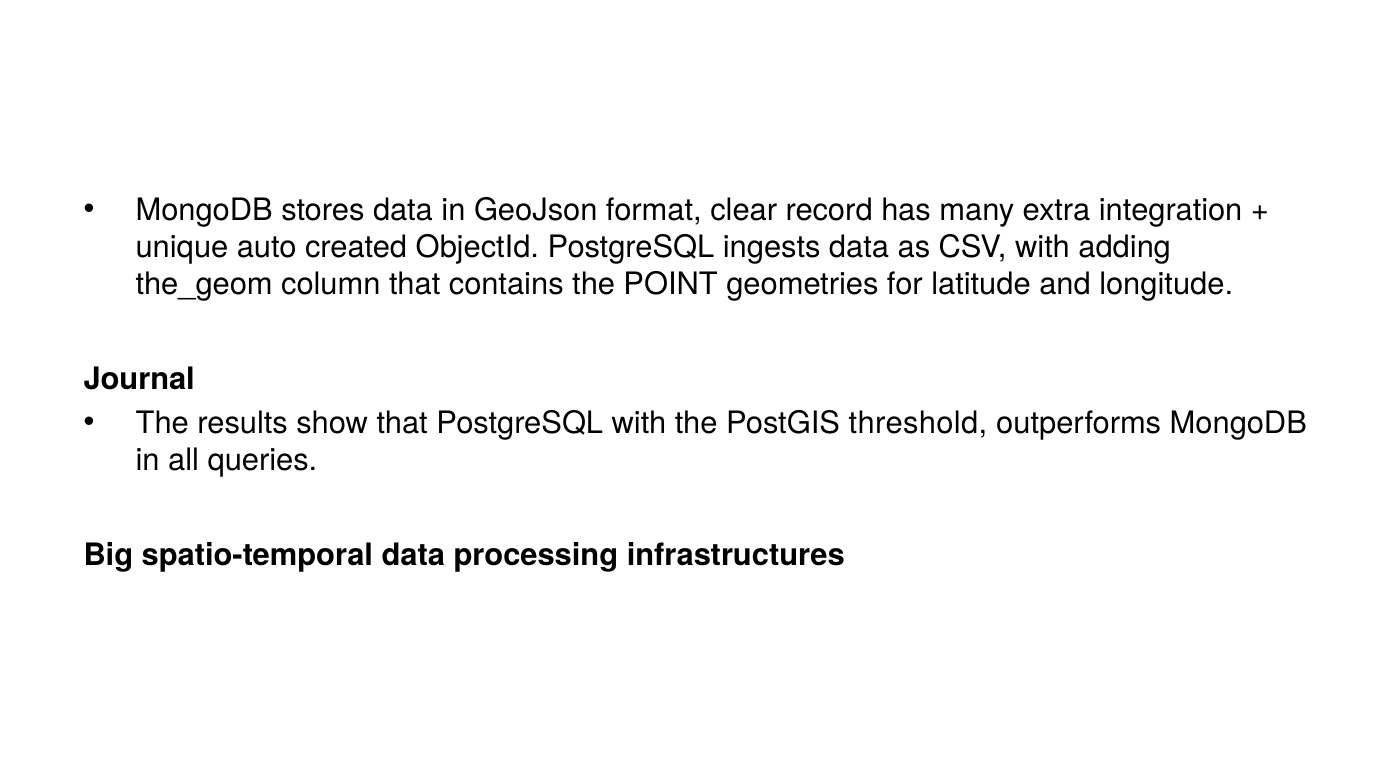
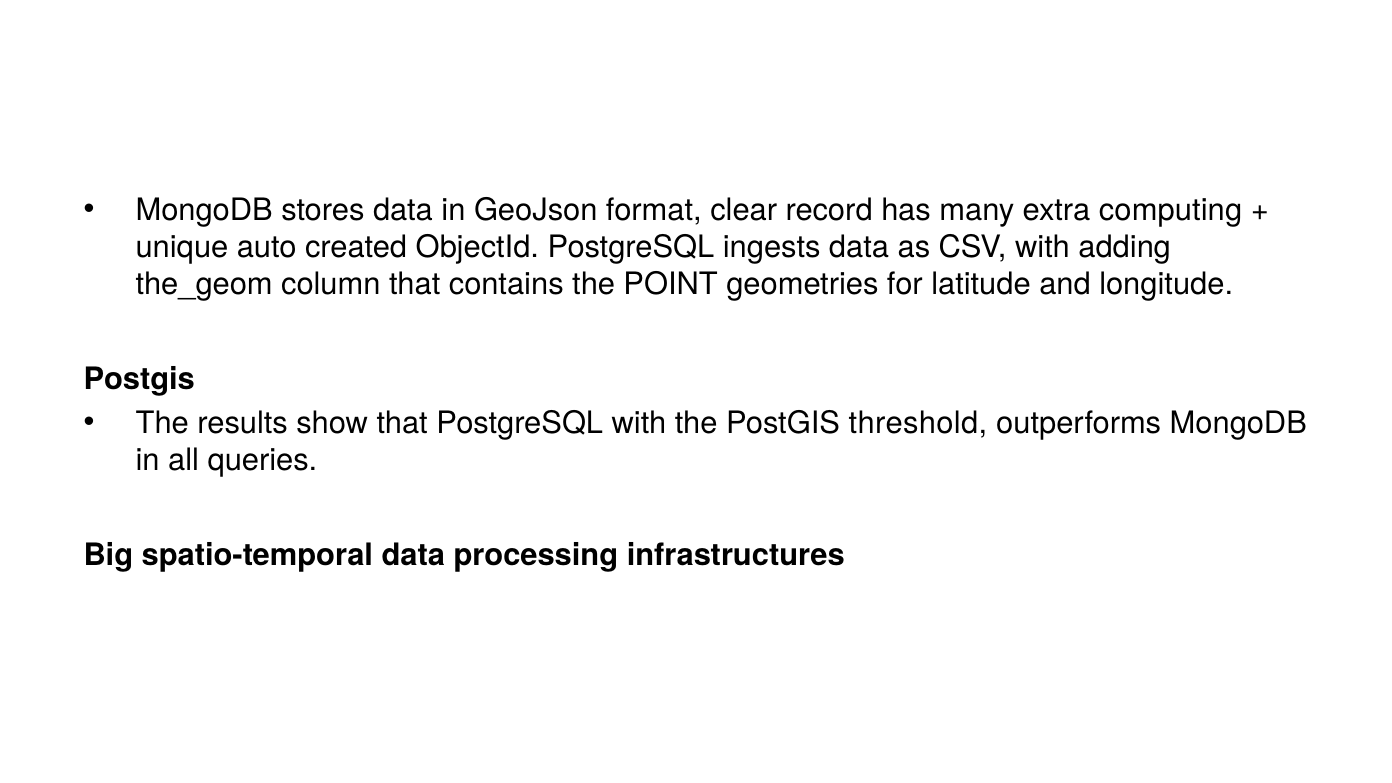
integration: integration -> computing
Journal at (139, 380): Journal -> Postgis
